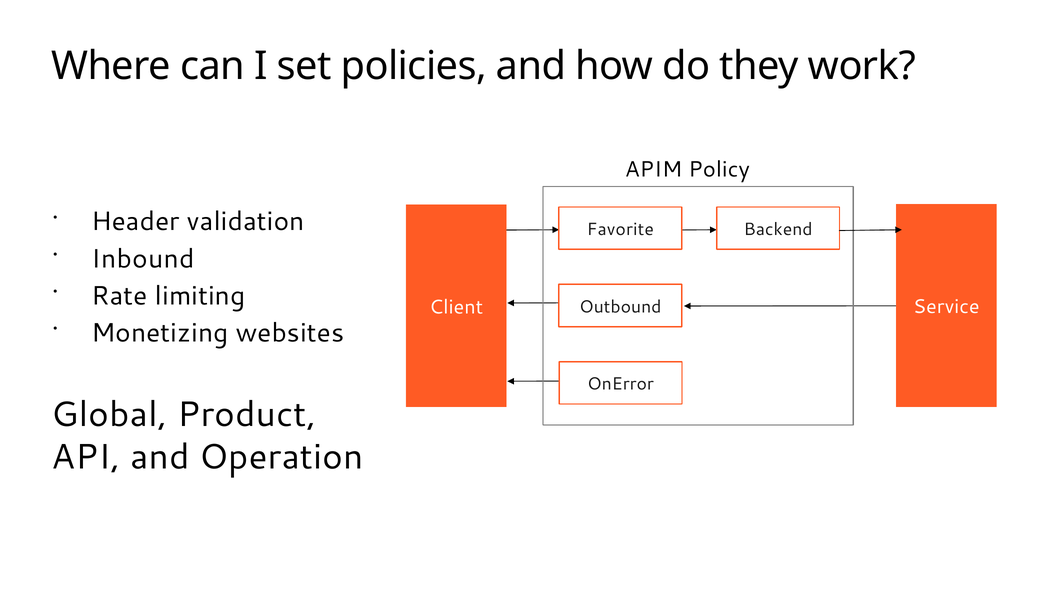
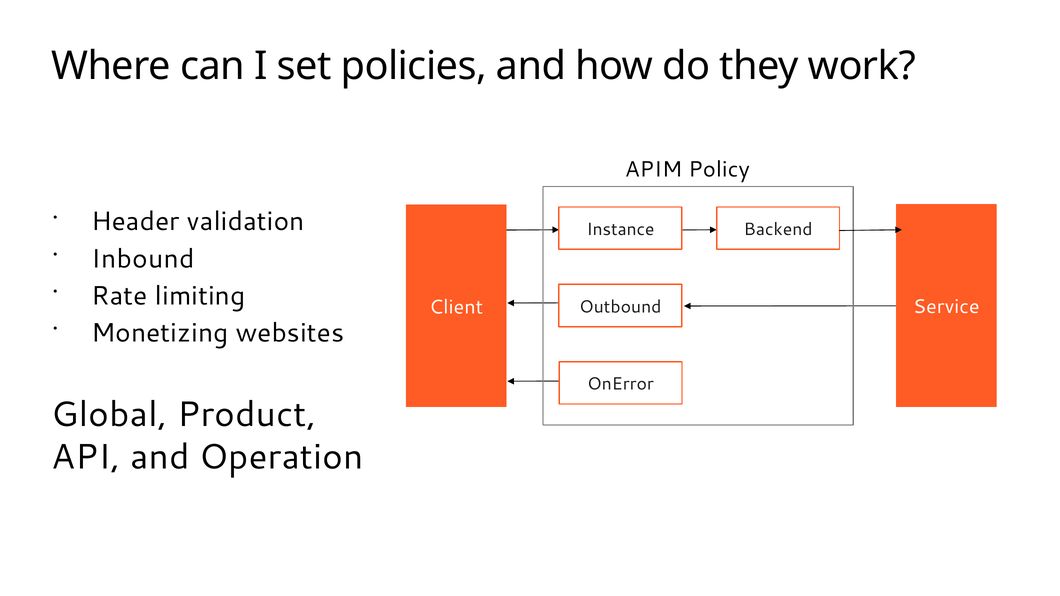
Favorite: Favorite -> Instance
